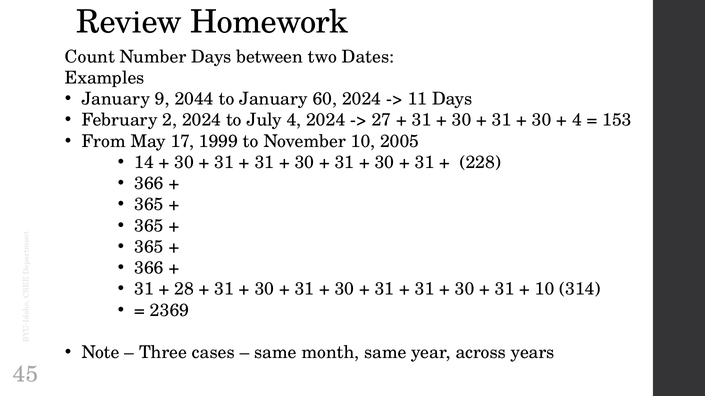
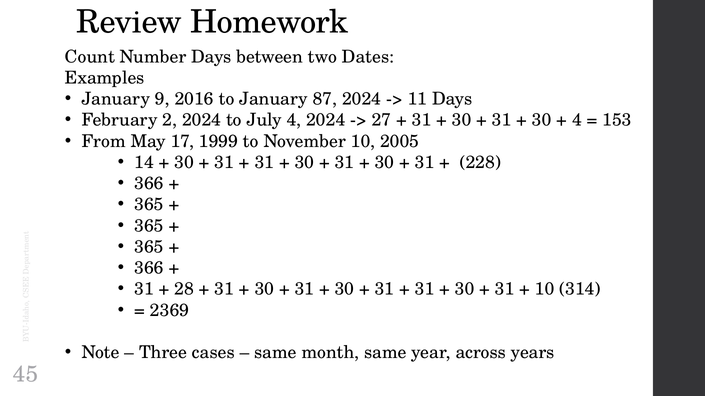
2044: 2044 -> 2016
60: 60 -> 87
